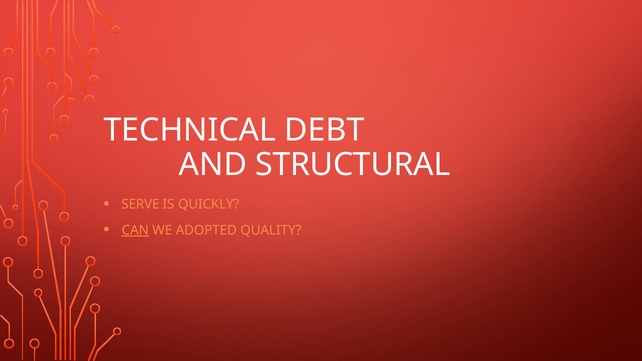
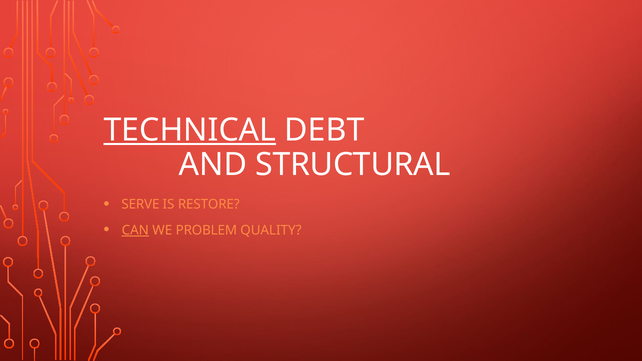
TECHNICAL underline: none -> present
QUICKLY: QUICKLY -> RESTORE
ADOPTED: ADOPTED -> PROBLEM
